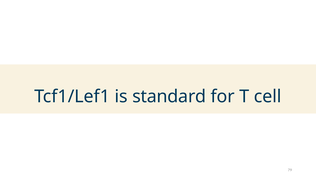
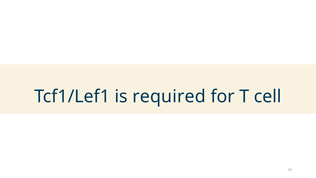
standard: standard -> required
